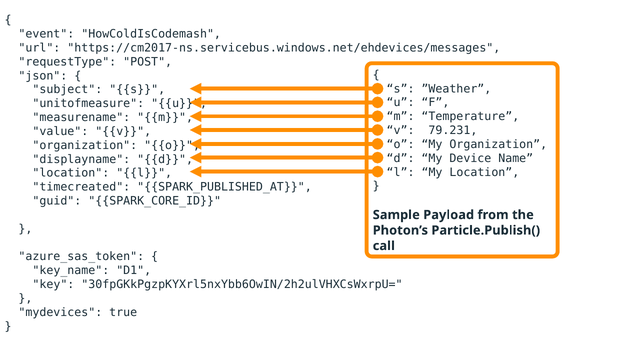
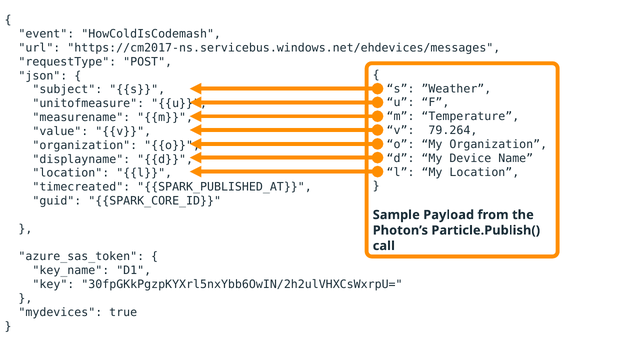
79.231: 79.231 -> 79.264
